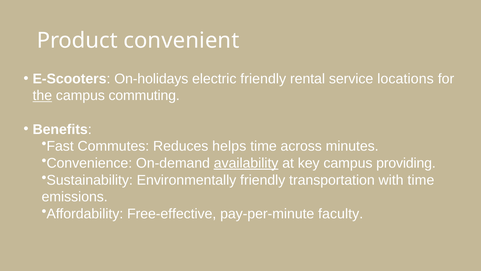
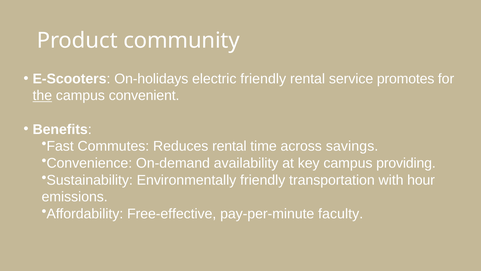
convenient: convenient -> community
locations: locations -> promotes
commuting: commuting -> convenient
Reduces helps: helps -> rental
minutes: minutes -> savings
availability underline: present -> none
with time: time -> hour
